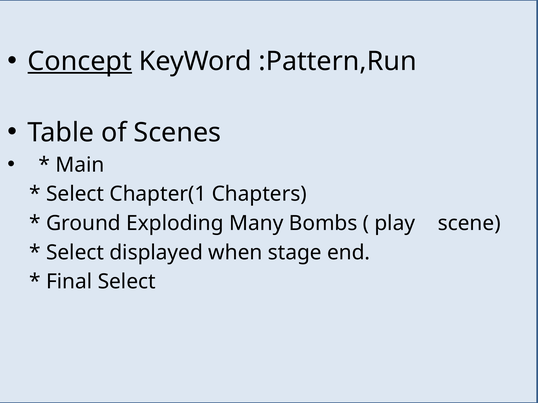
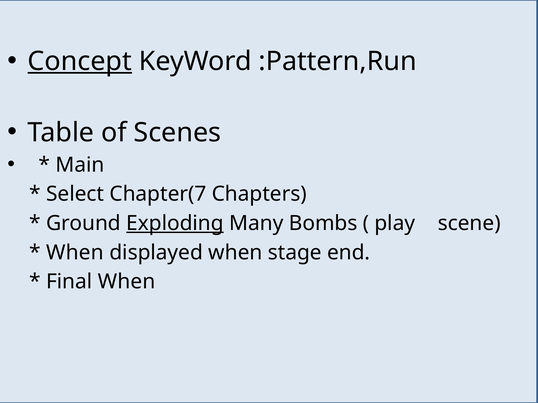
Chapter(1: Chapter(1 -> Chapter(7
Exploding underline: none -> present
Select at (75, 253): Select -> When
Final Select: Select -> When
